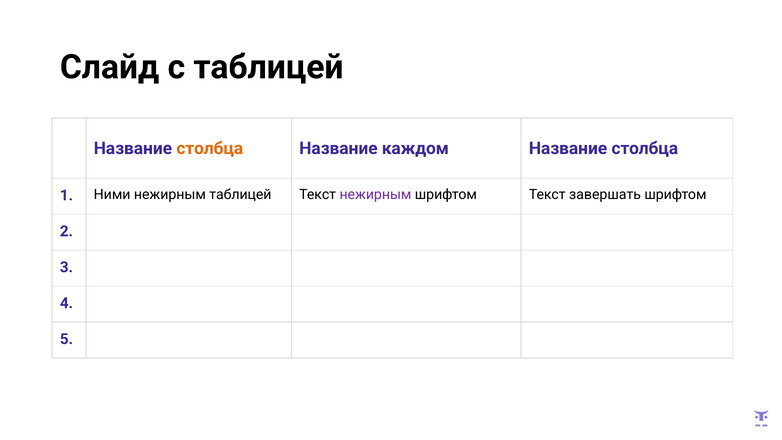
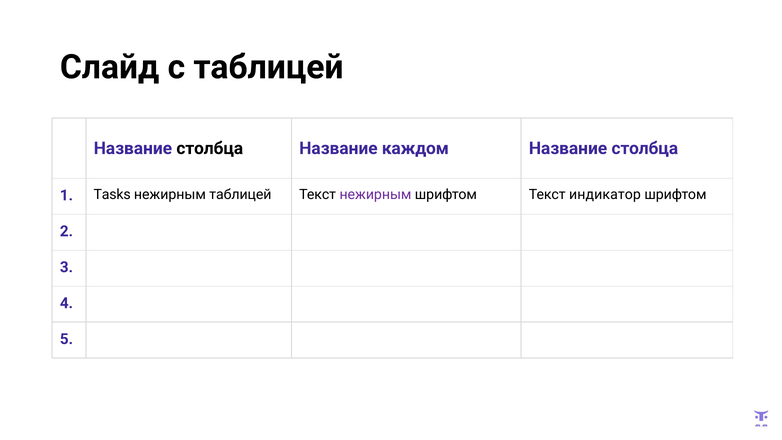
столбца at (210, 148) colour: orange -> black
Ними: Ними -> Tasks
завершать: завершать -> индикатор
